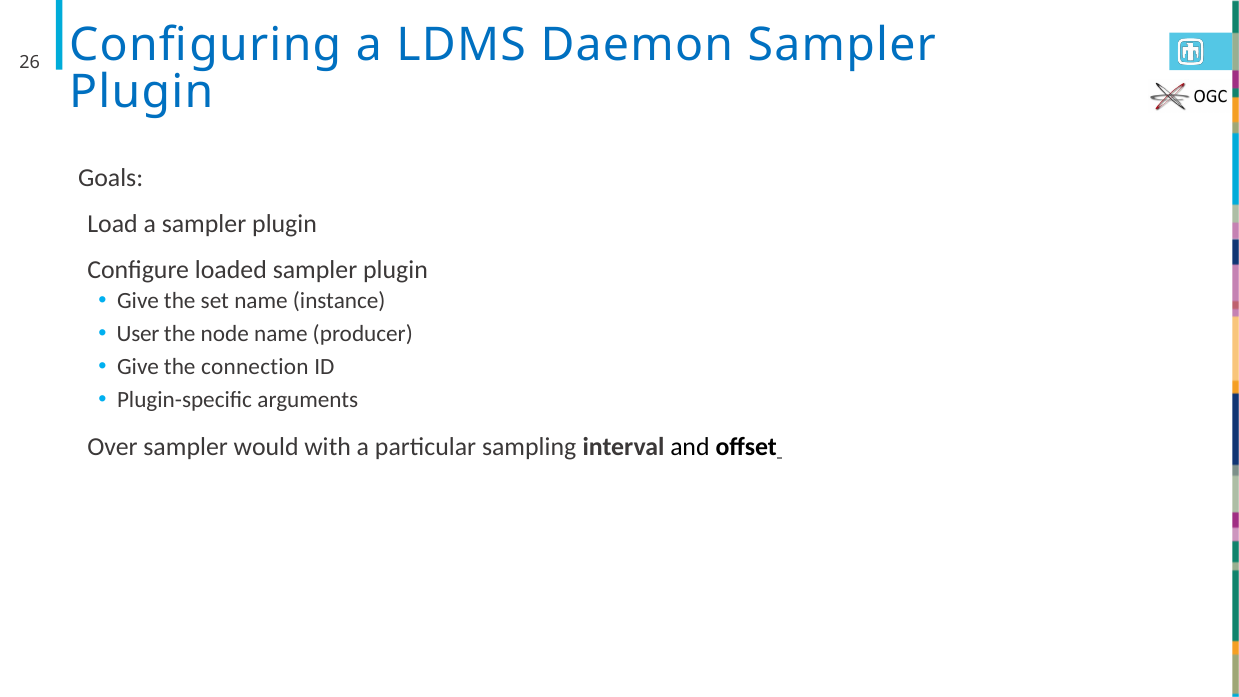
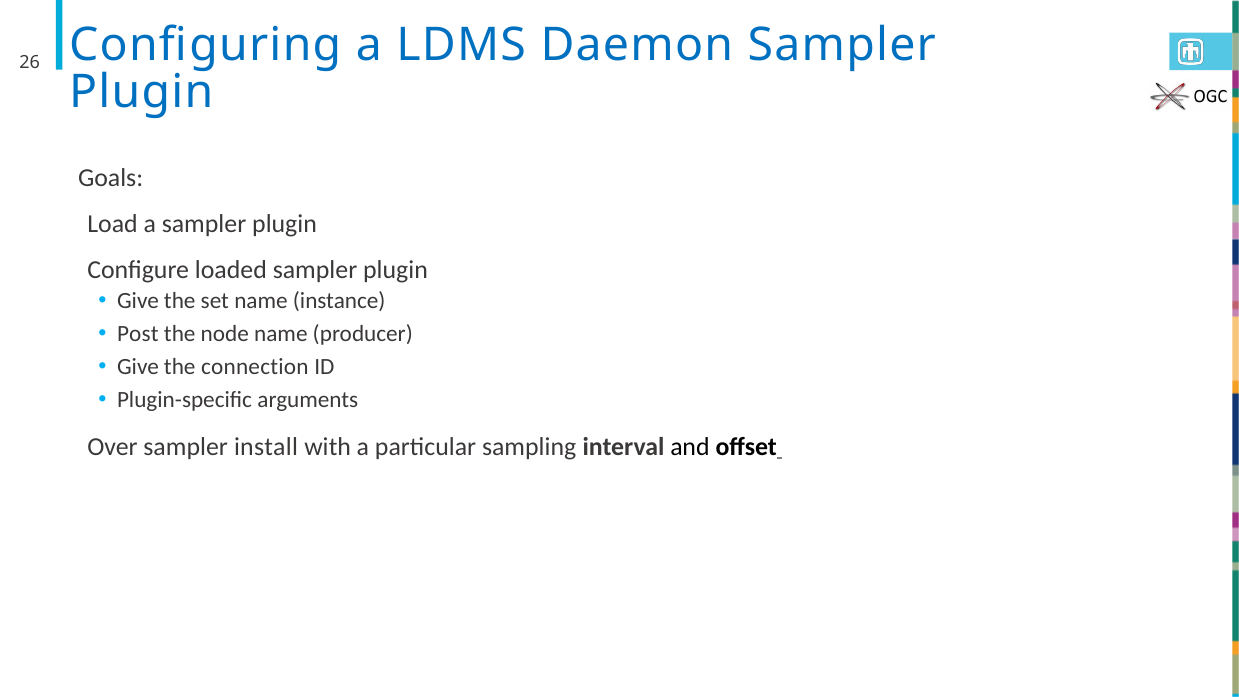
User: User -> Post
would: would -> install
